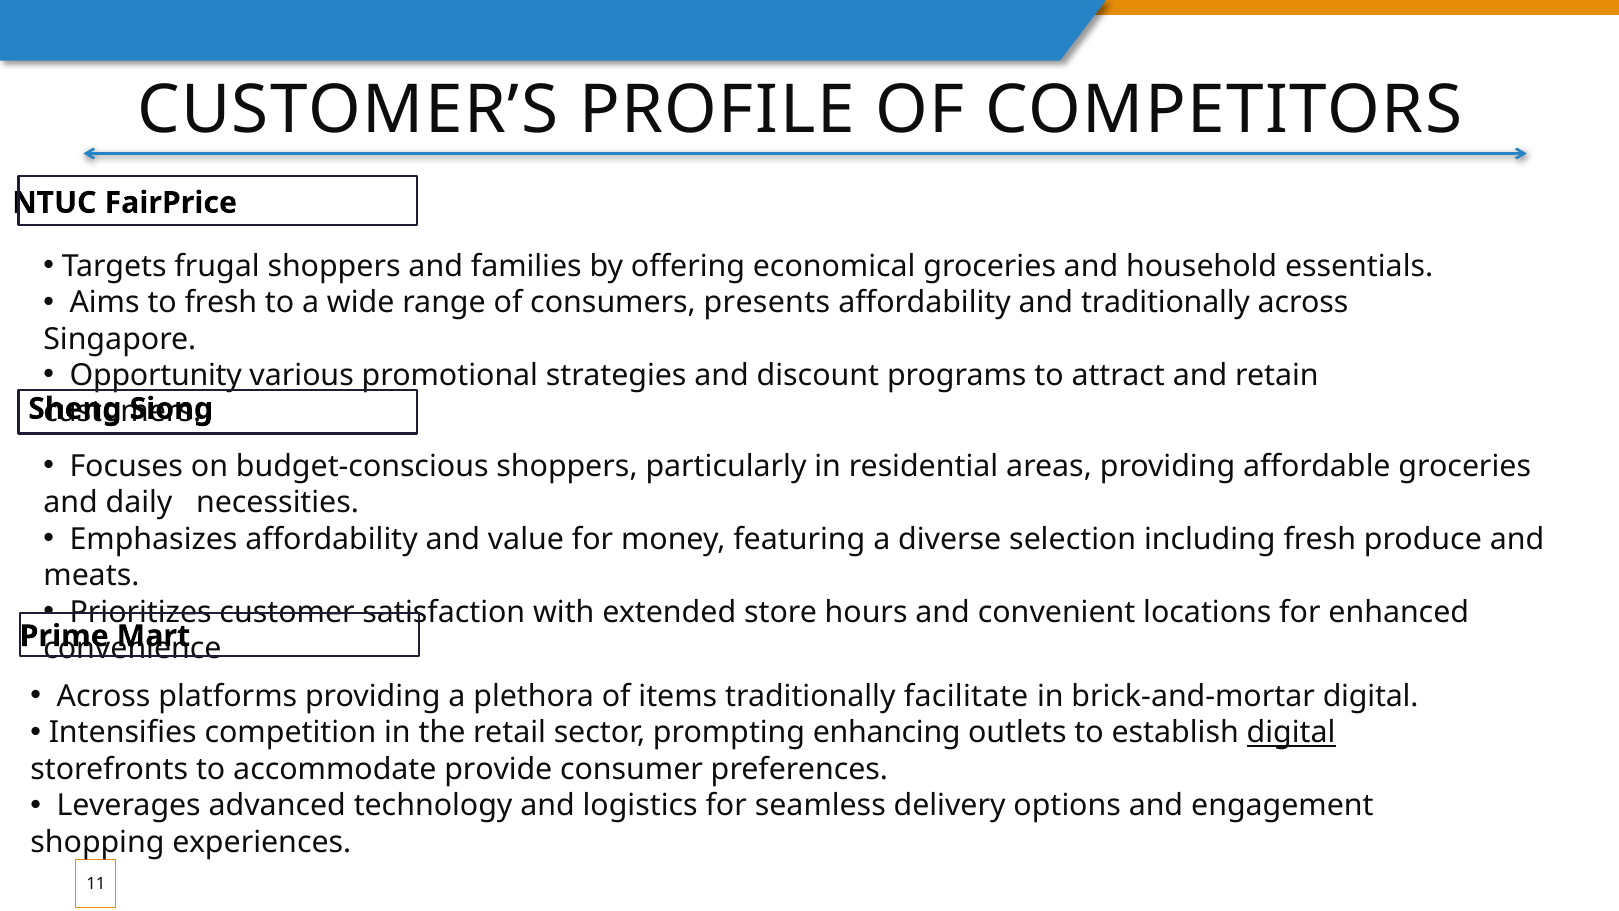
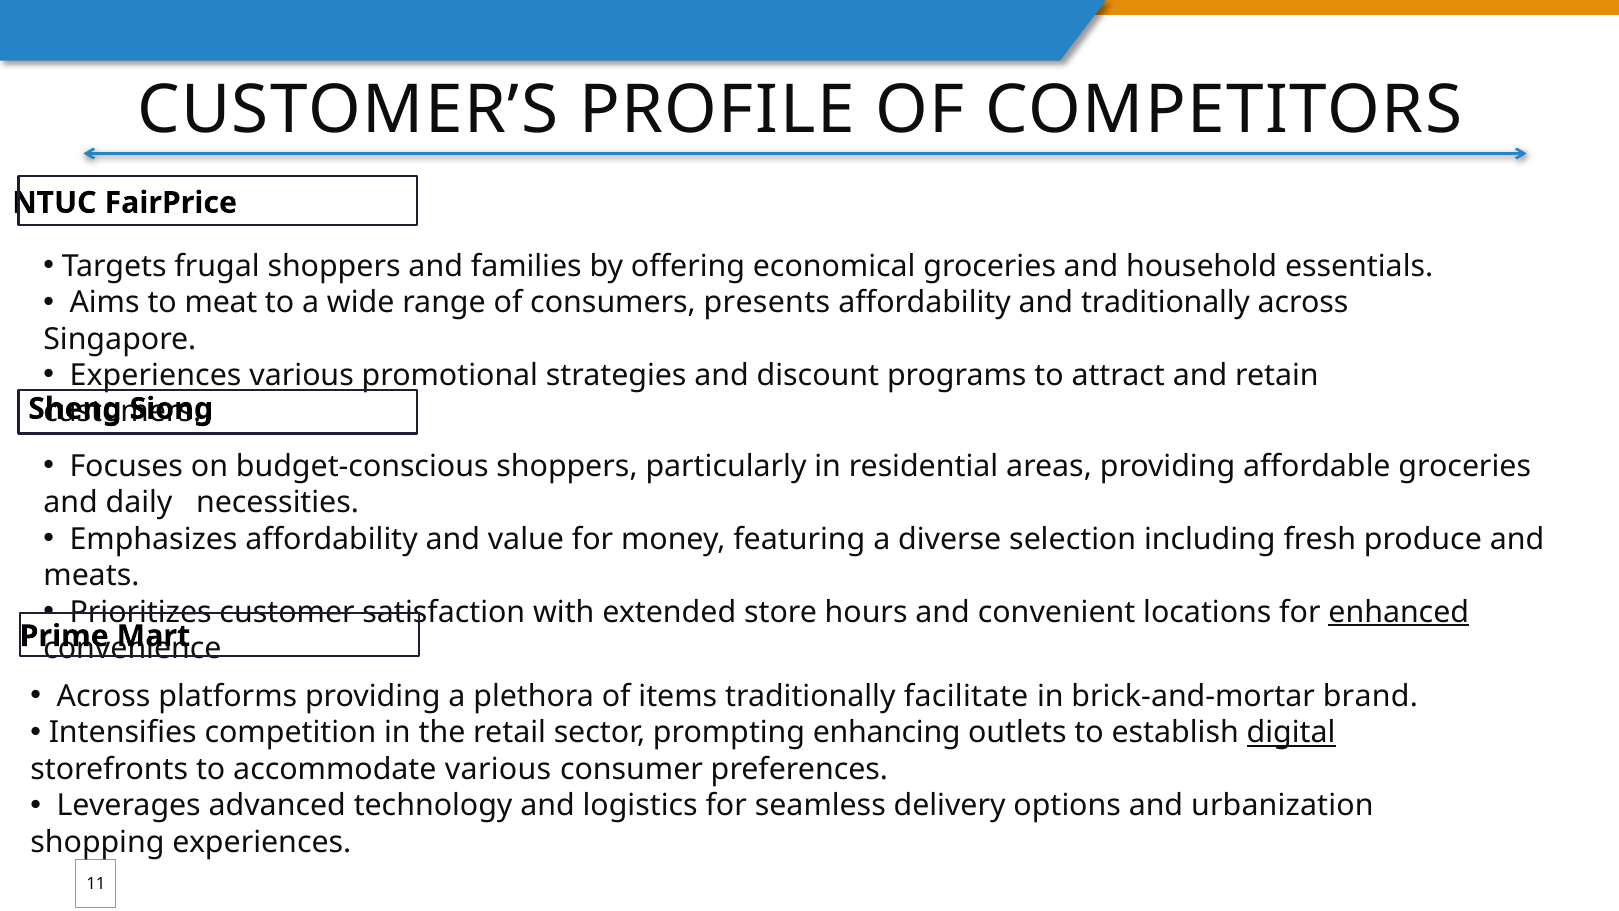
to fresh: fresh -> meat
Opportunity at (156, 375): Opportunity -> Experiences
enhanced underline: none -> present
brick-and-mortar digital: digital -> brand
accommodate provide: provide -> various
engagement: engagement -> urbanization
